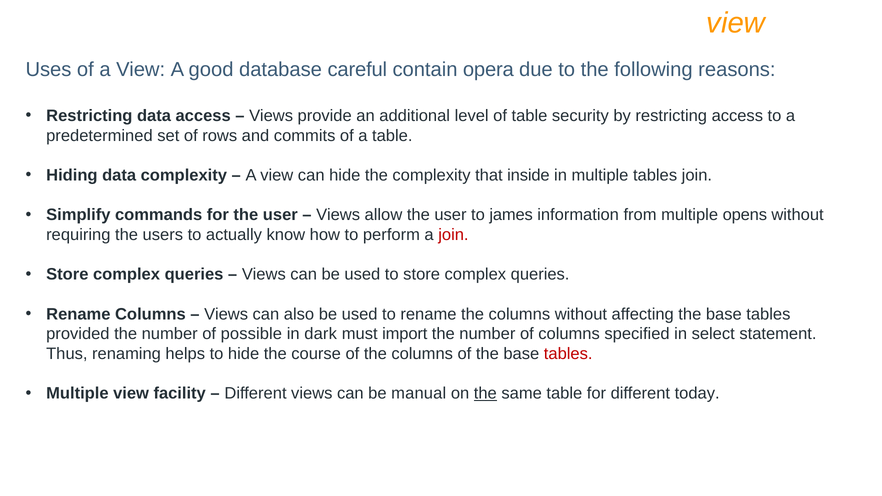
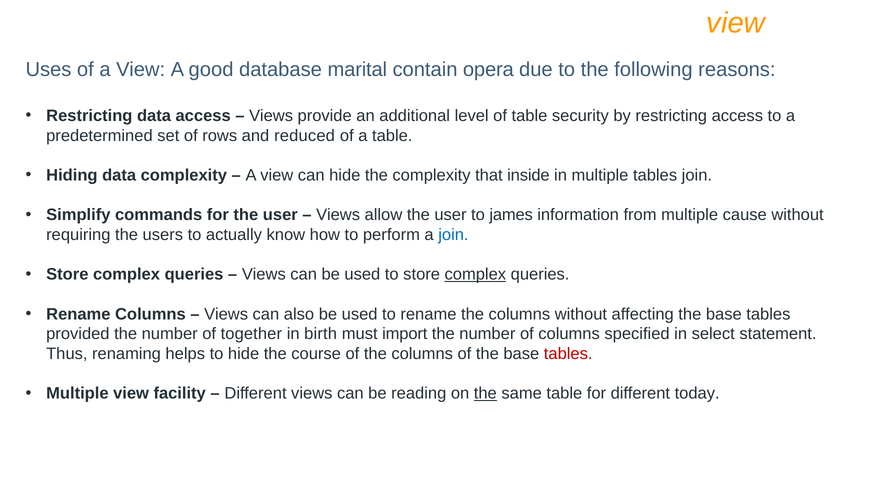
careful: careful -> marital
commits: commits -> reduced
opens: opens -> cause
join at (453, 235) colour: red -> blue
complex at (475, 275) underline: none -> present
possible: possible -> together
dark: dark -> birth
manual: manual -> reading
